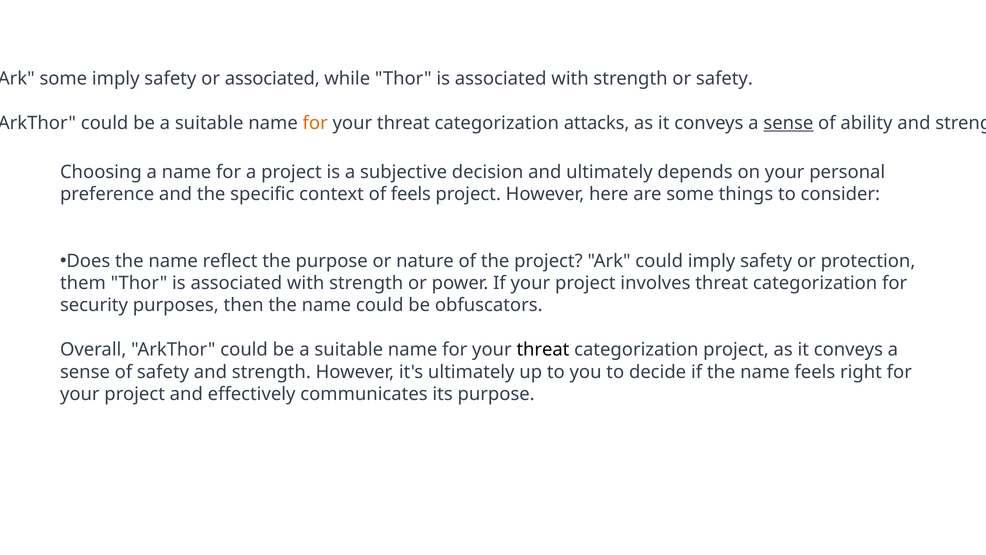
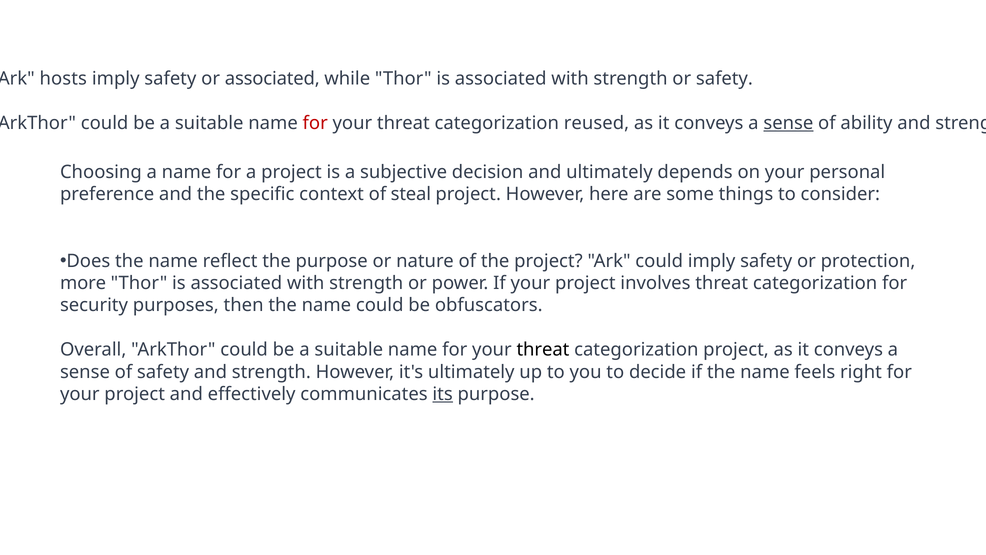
some at (63, 79): some -> hosts
for at (315, 123) colour: orange -> red
attacks: attacks -> reused
of feels: feels -> steal
them: them -> more
its underline: none -> present
